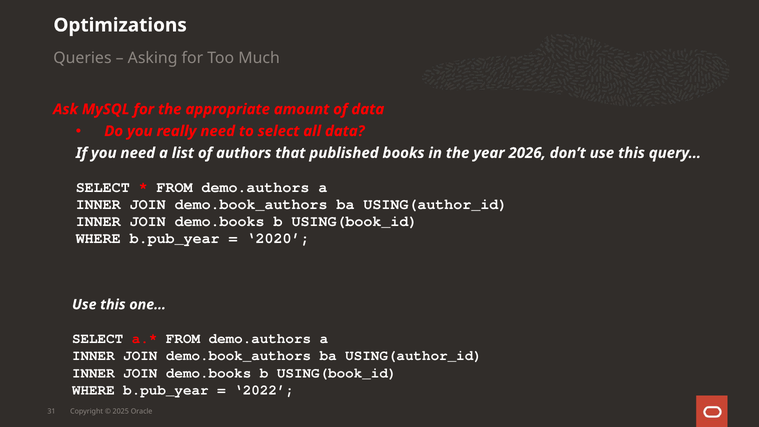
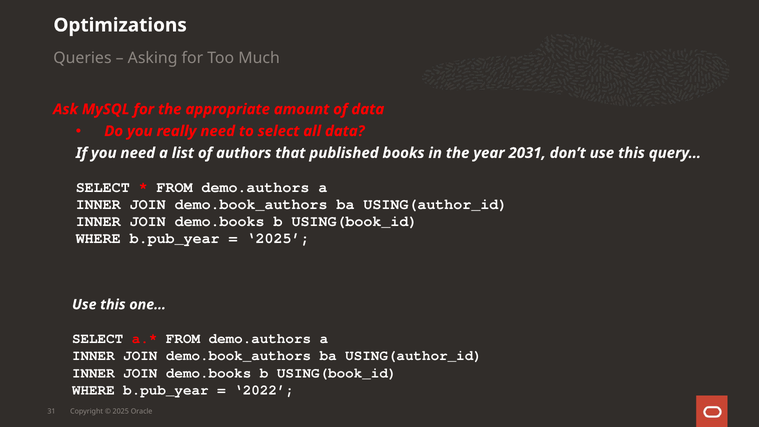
2026: 2026 -> 2031
2020 at (278, 238): 2020 -> 2025
